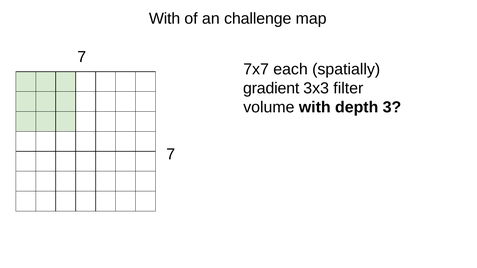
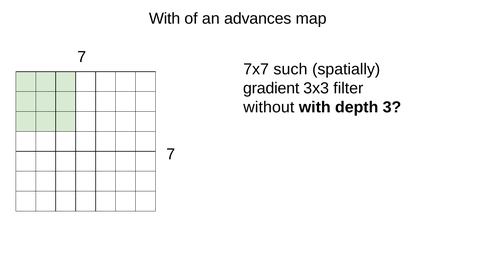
challenge: challenge -> advances
each: each -> such
volume: volume -> without
